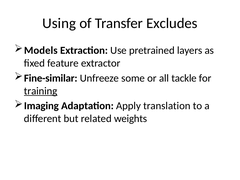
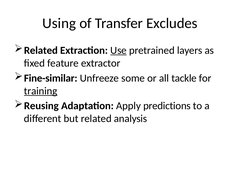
Models at (41, 50): Models -> Related
Use underline: none -> present
Imaging: Imaging -> Reusing
translation: translation -> predictions
weights: weights -> analysis
